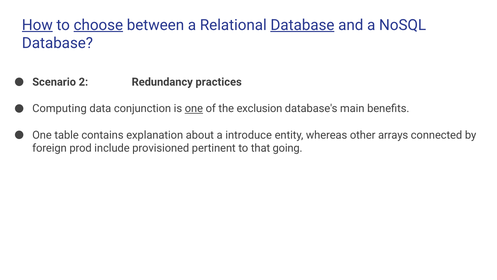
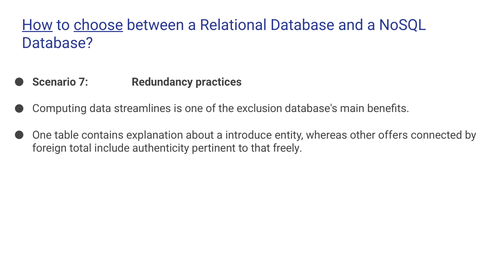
Database at (302, 25) underline: present -> none
2: 2 -> 7
conjunction: conjunction -> streamlines
one at (194, 108) underline: present -> none
arrays: arrays -> offers
prod: prod -> total
provisioned: provisioned -> authenticity
going: going -> freely
